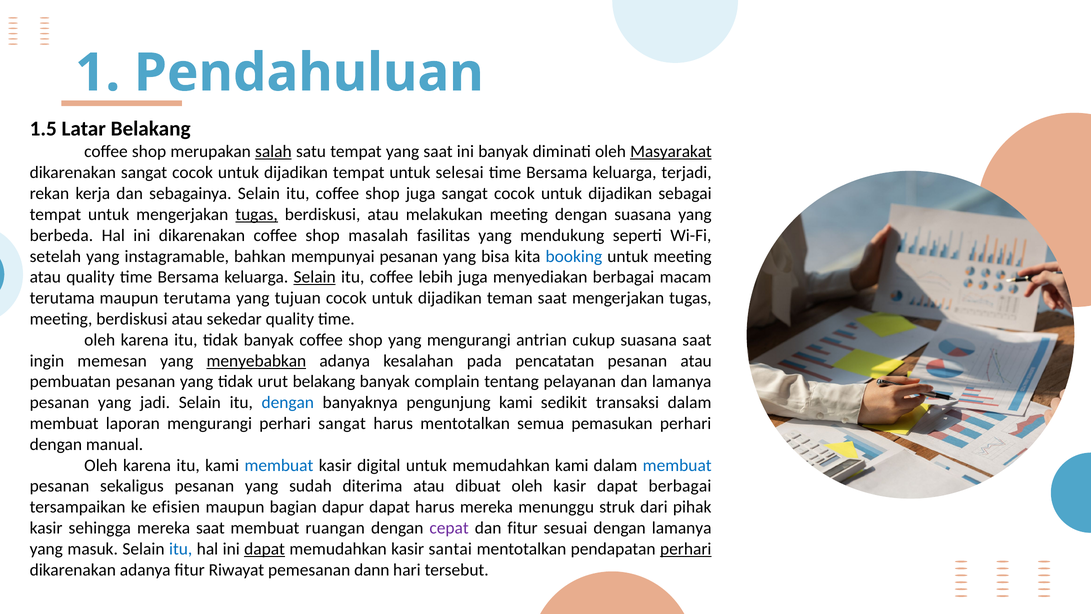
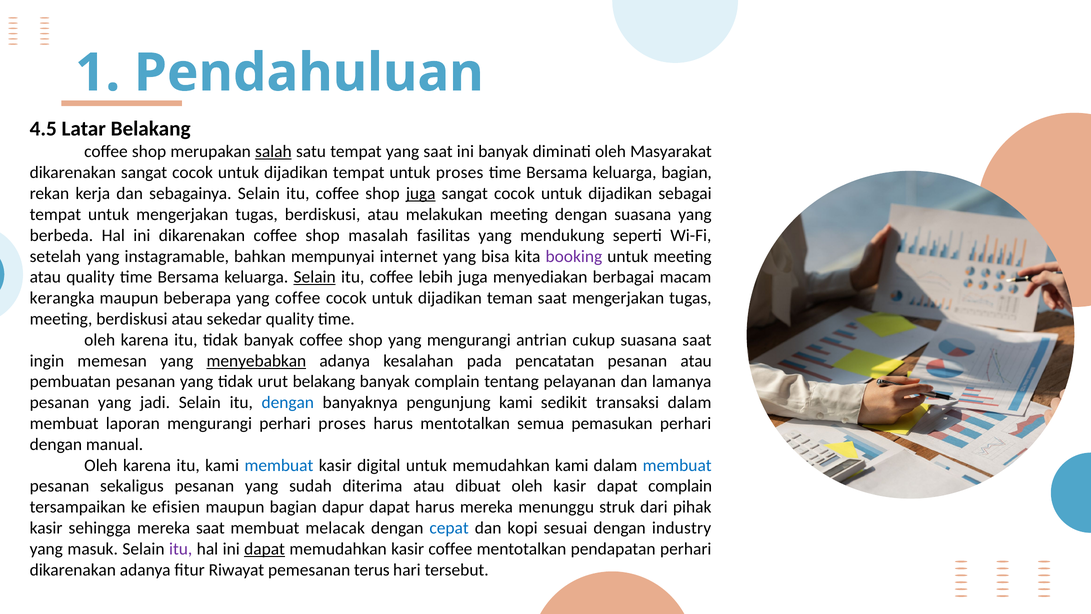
1.5: 1.5 -> 4.5
Masyarakat underline: present -> none
untuk selesai: selesai -> proses
keluarga terjadi: terjadi -> bagian
juga at (421, 193) underline: none -> present
tugas at (257, 214) underline: present -> none
mempunyai pesanan: pesanan -> internet
booking colour: blue -> purple
terutama at (62, 298): terutama -> kerangka
maupun terutama: terutama -> beberapa
yang tujuan: tujuan -> coffee
perhari sangat: sangat -> proses
dapat berbagai: berbagai -> complain
ruangan: ruangan -> melacak
cepat colour: purple -> blue
dan fitur: fitur -> kopi
dengan lamanya: lamanya -> industry
itu at (181, 549) colour: blue -> purple
kasir santai: santai -> coffee
perhari at (686, 549) underline: present -> none
dann: dann -> terus
